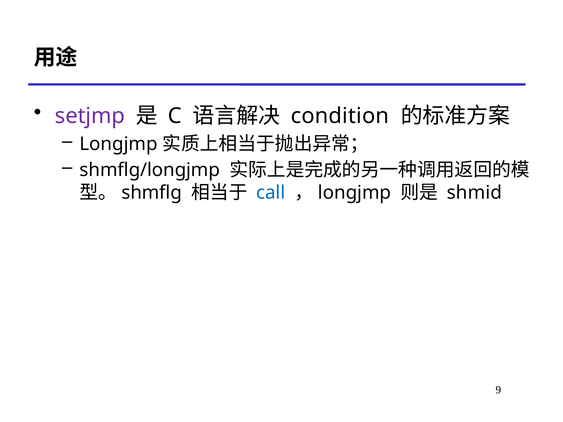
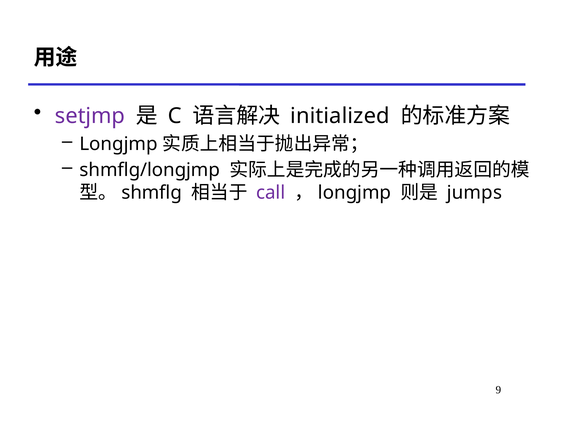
condition: condition -> initialized
call colour: blue -> purple
shmid: shmid -> jumps
